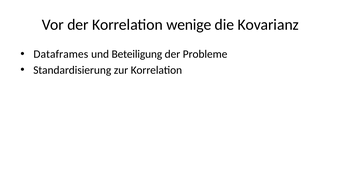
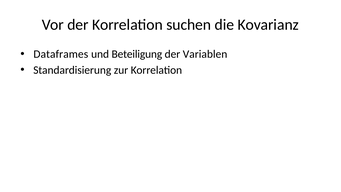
wenige: wenige -> suchen
Probleme: Probleme -> Variablen
